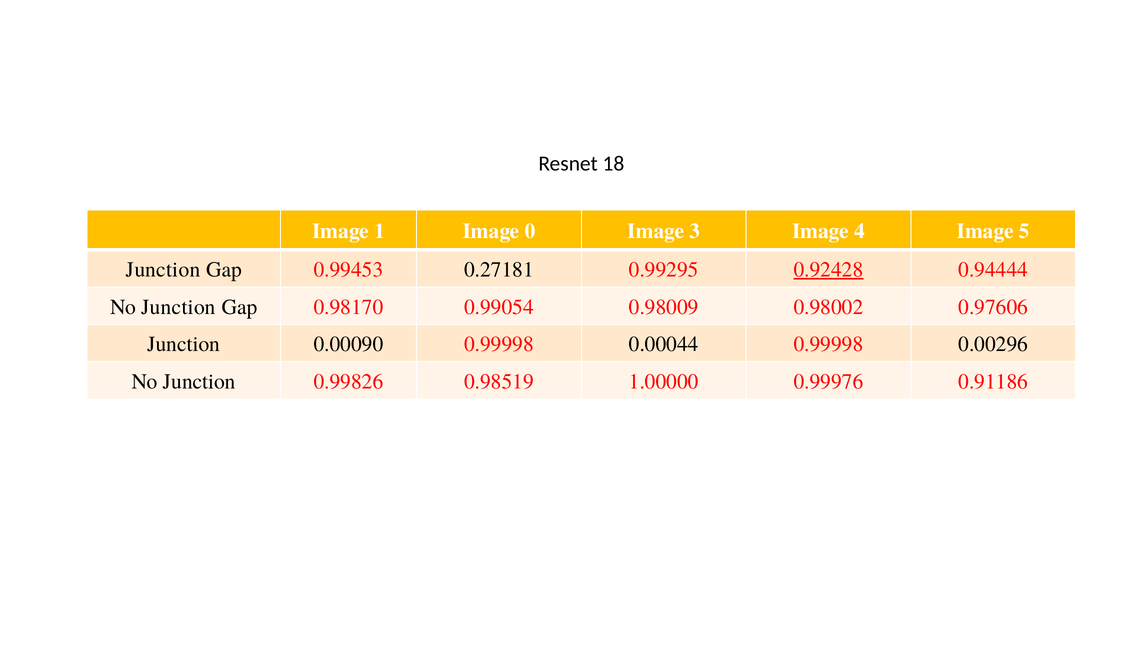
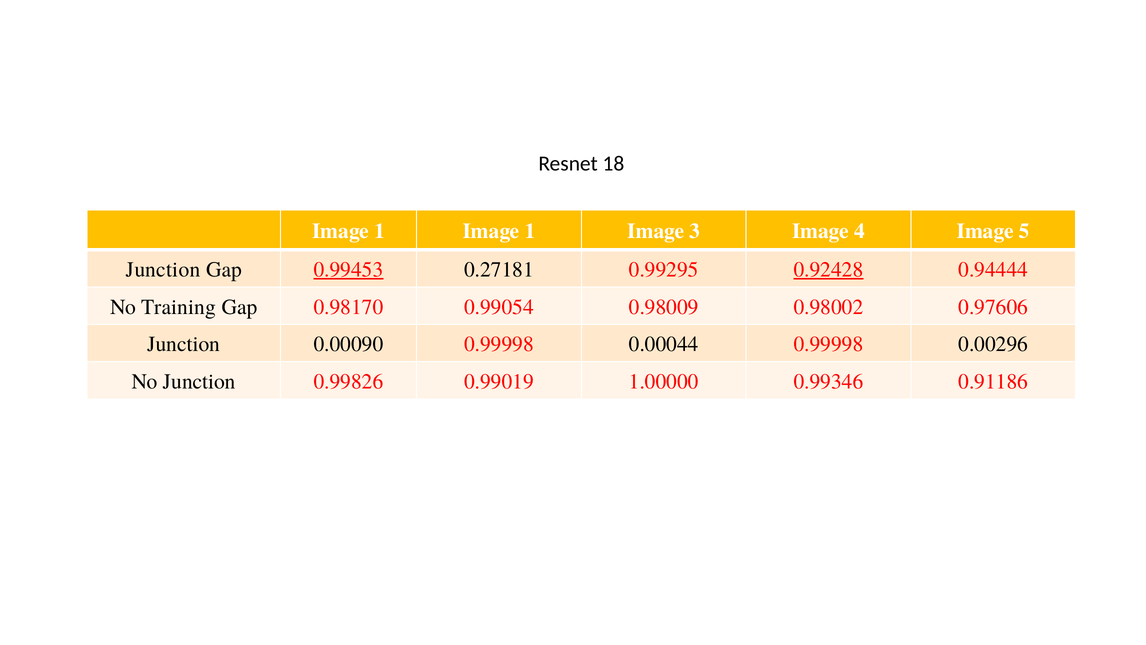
1 Image 0: 0 -> 1
0.99453 underline: none -> present
Junction at (179, 307): Junction -> Training
0.98519: 0.98519 -> 0.99019
0.99976: 0.99976 -> 0.99346
